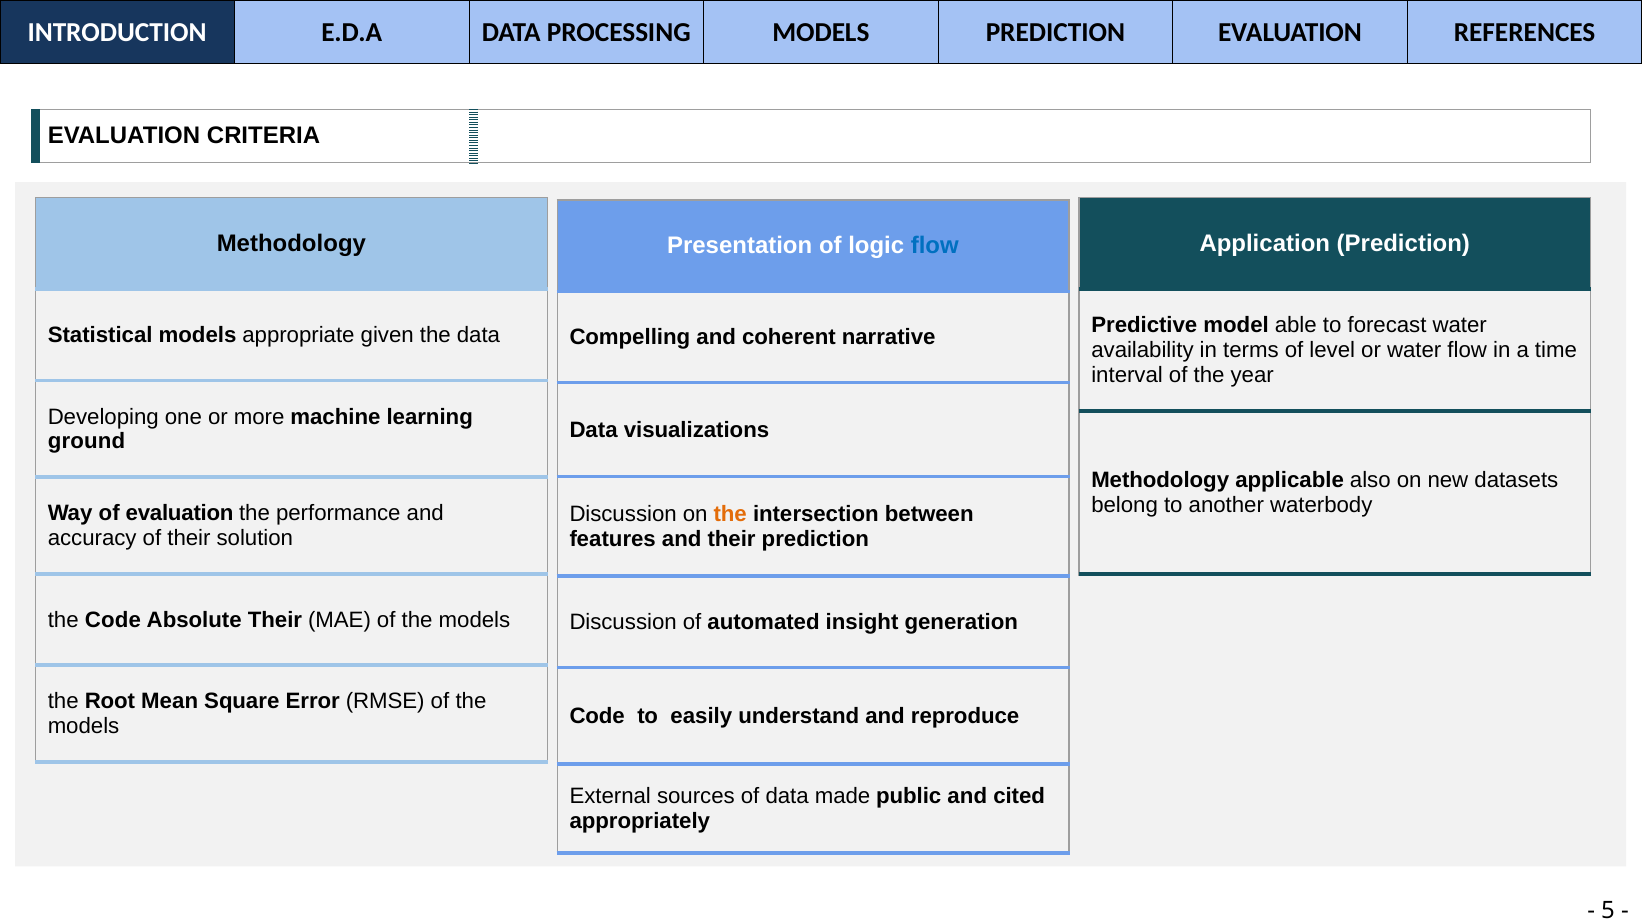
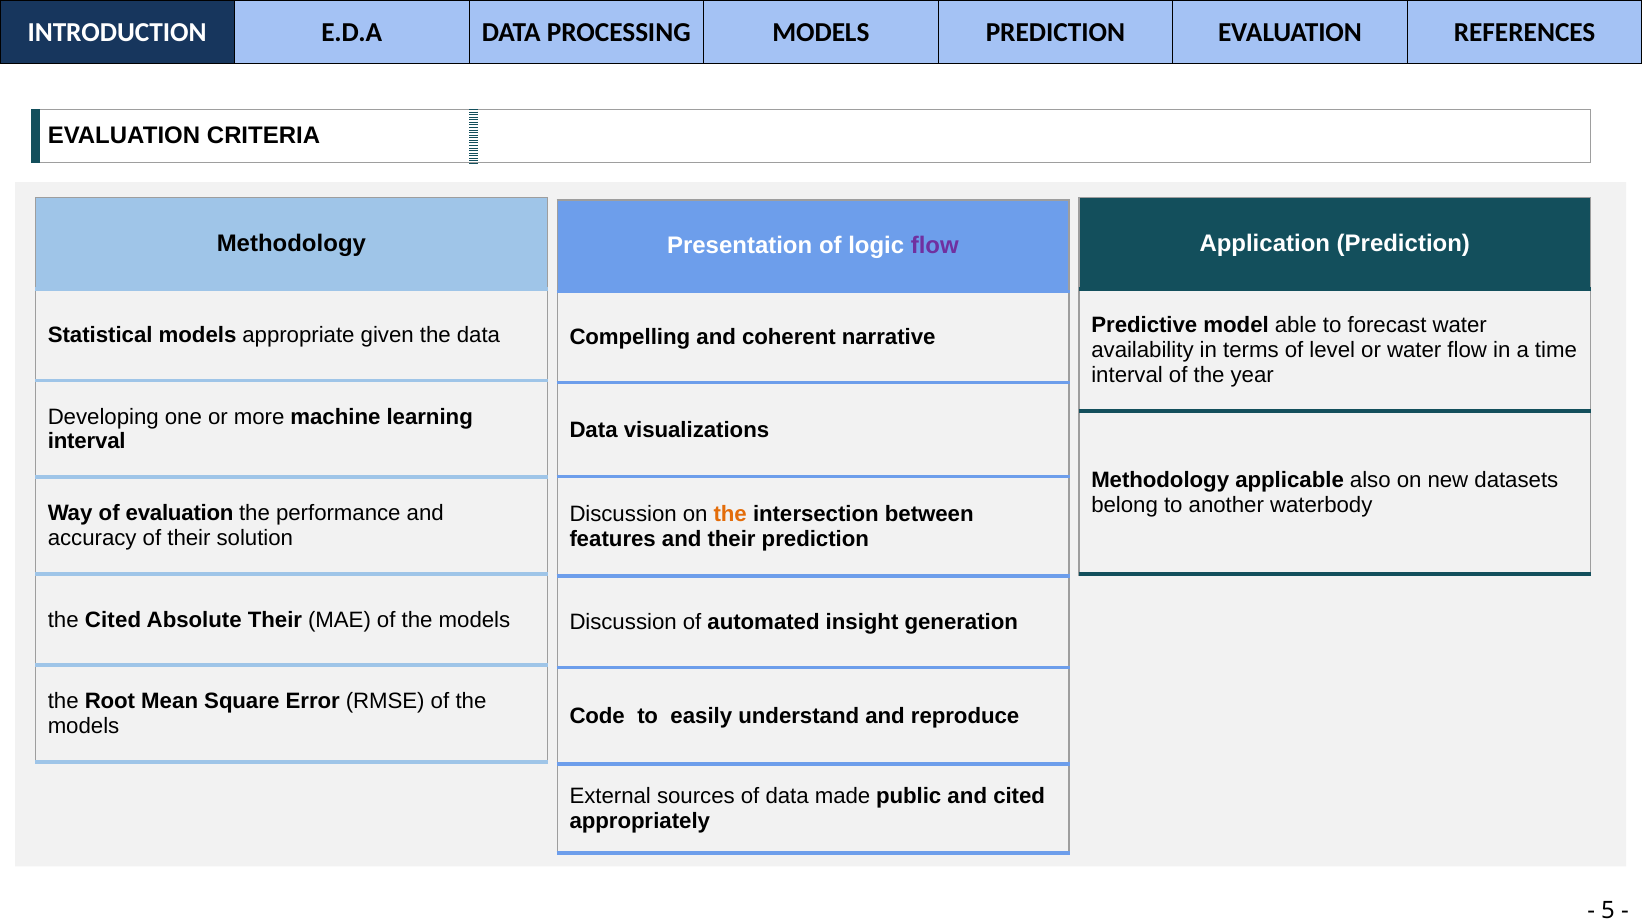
flow at (935, 246) colour: blue -> purple
ground at (87, 442): ground -> interval
the Code: Code -> Cited
